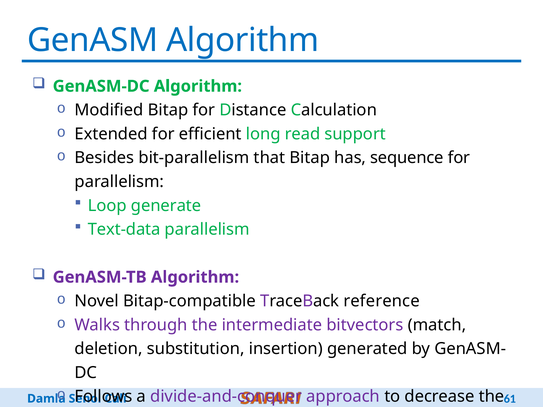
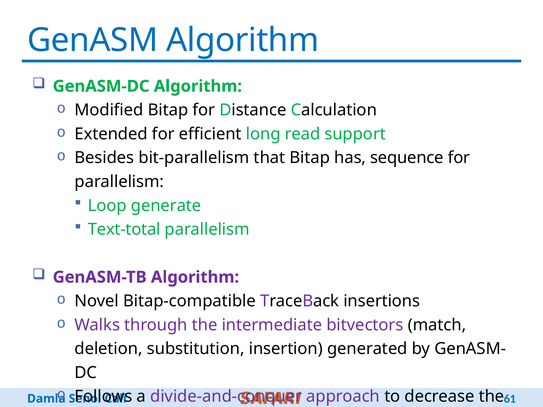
Text-data: Text-data -> Text-total
reference: reference -> insertions
